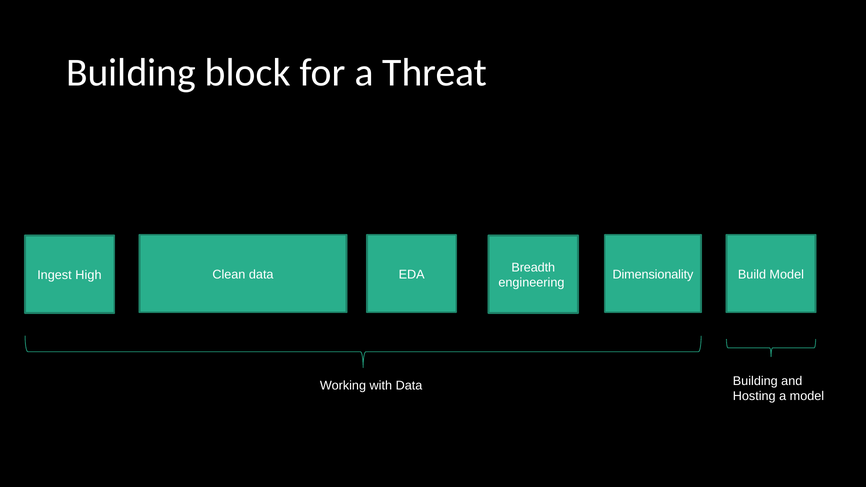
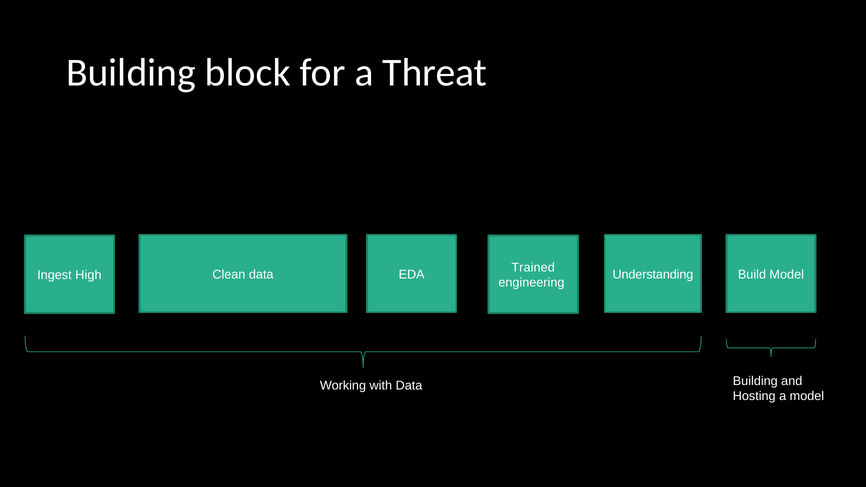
Breadth: Breadth -> Trained
Dimensionality: Dimensionality -> Understanding
